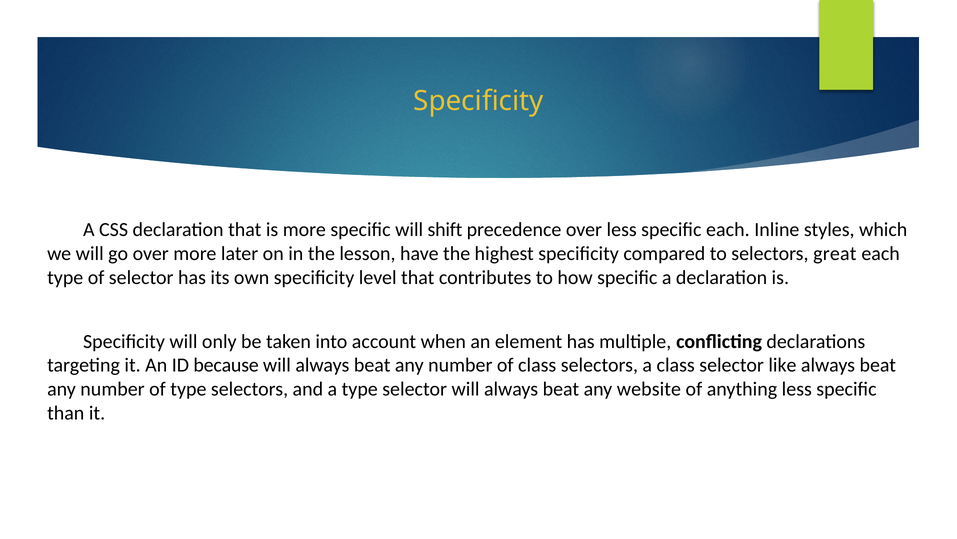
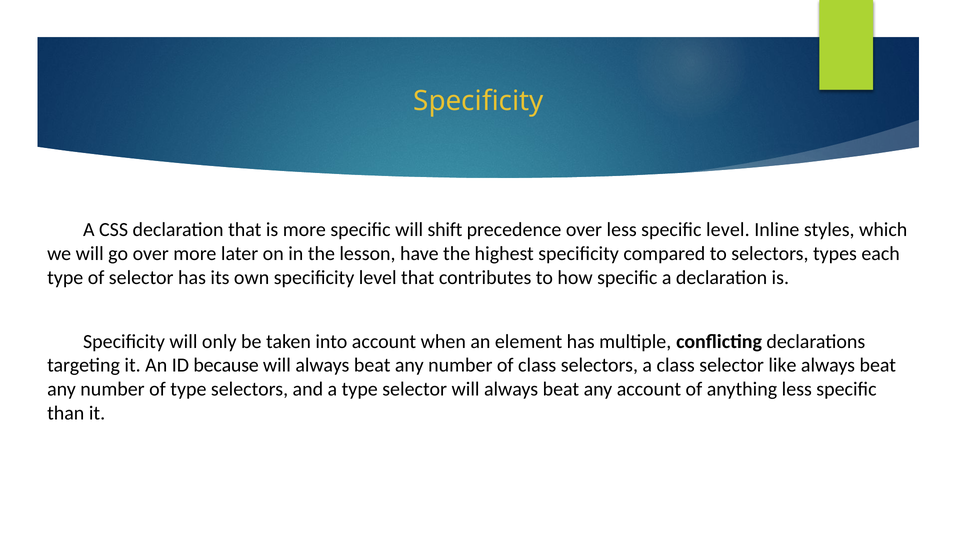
specific each: each -> level
great: great -> types
any website: website -> account
